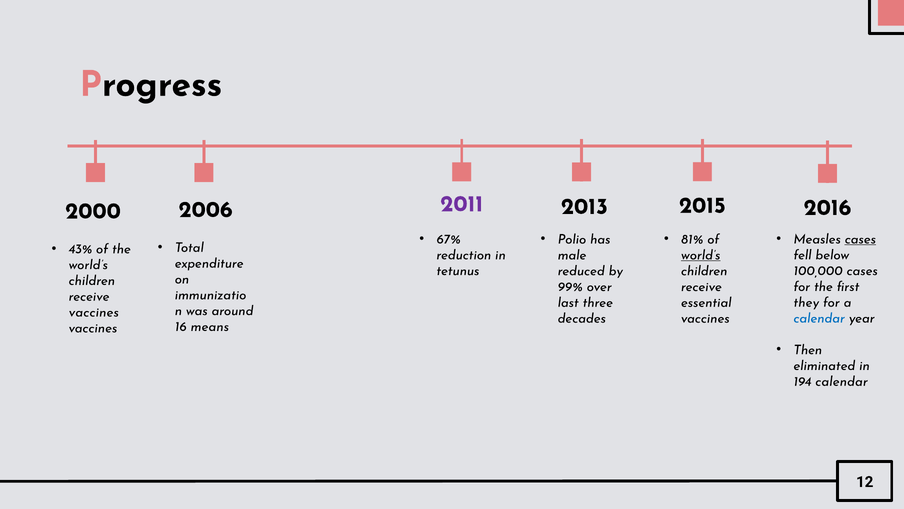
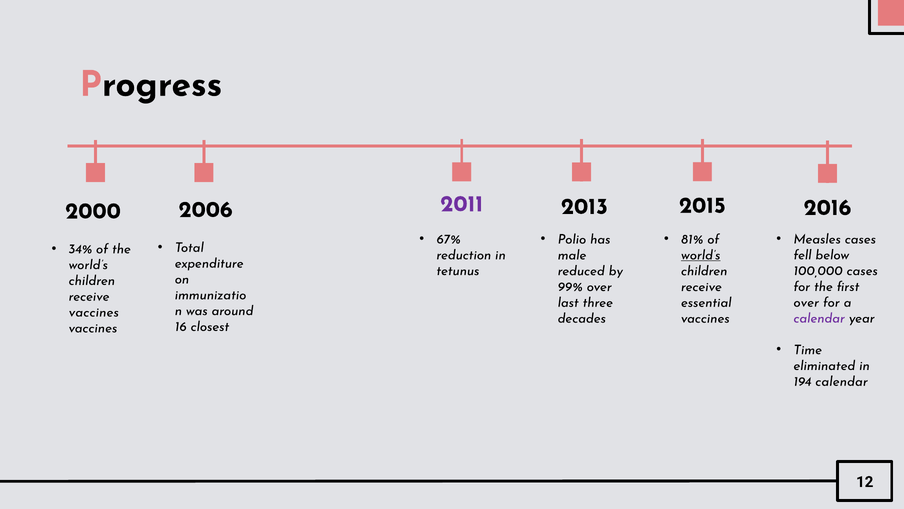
cases at (860, 239) underline: present -> none
43%: 43% -> 34%
they at (806, 302): they -> over
calendar at (819, 318) colour: blue -> purple
means: means -> closest
Then: Then -> Time
